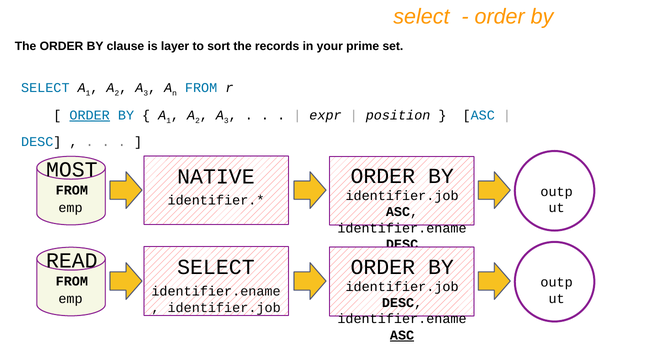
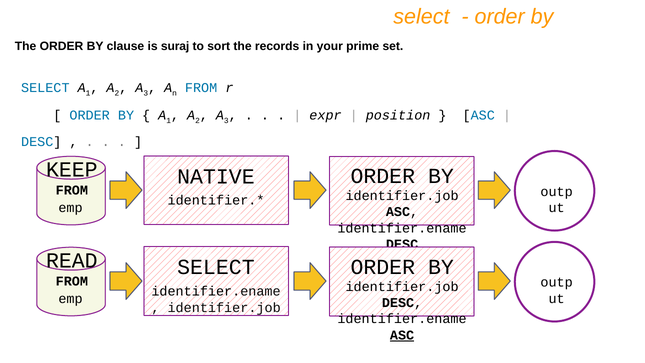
layer: layer -> suraj
ORDER at (90, 115) underline: present -> none
MOST: MOST -> KEEP
